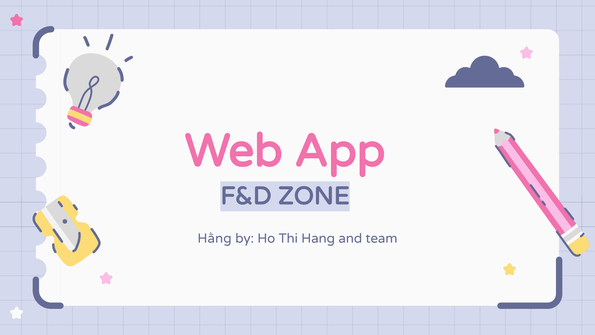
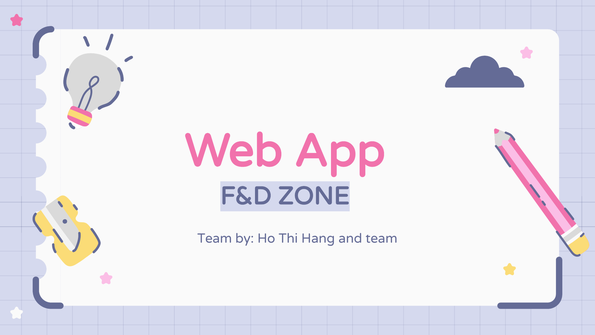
Hằng at (215, 238): Hằng -> Team
